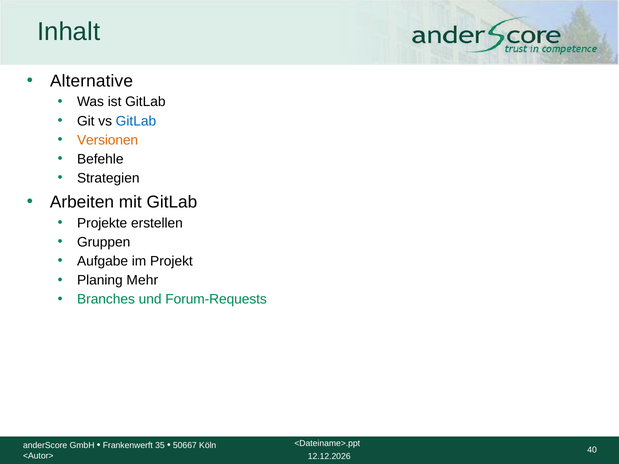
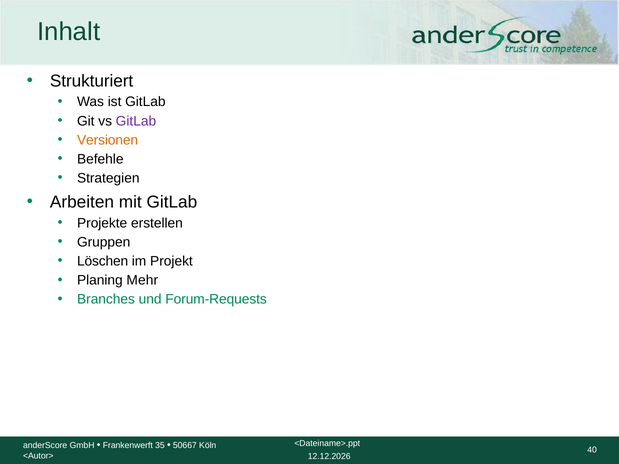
Alternative: Alternative -> Strukturiert
GitLab at (136, 121) colour: blue -> purple
Aufgabe: Aufgabe -> Löschen
